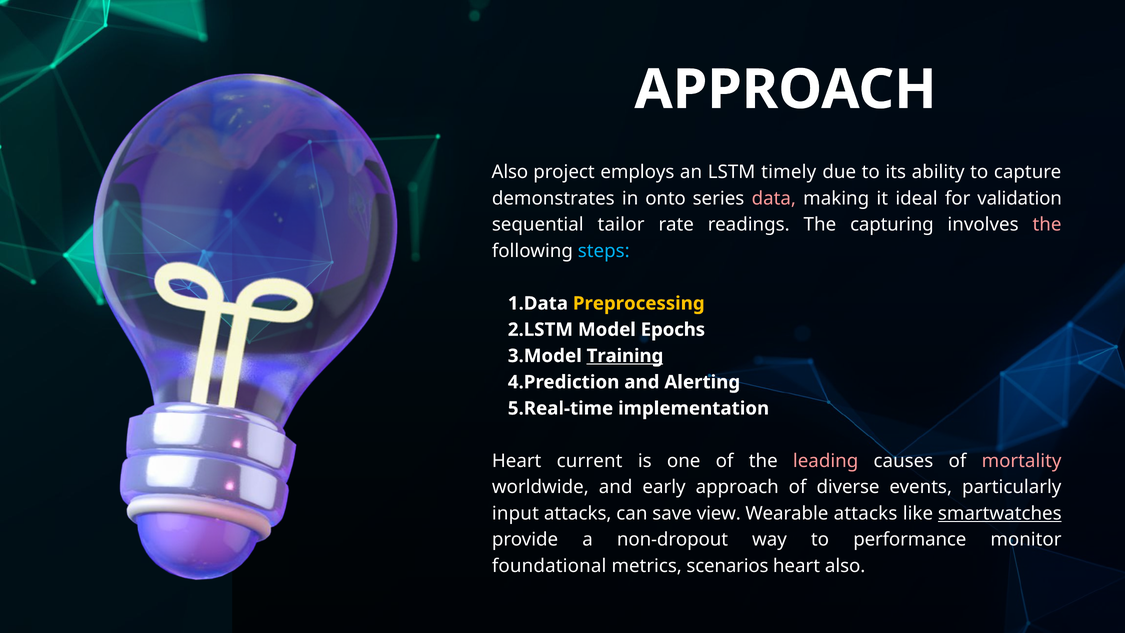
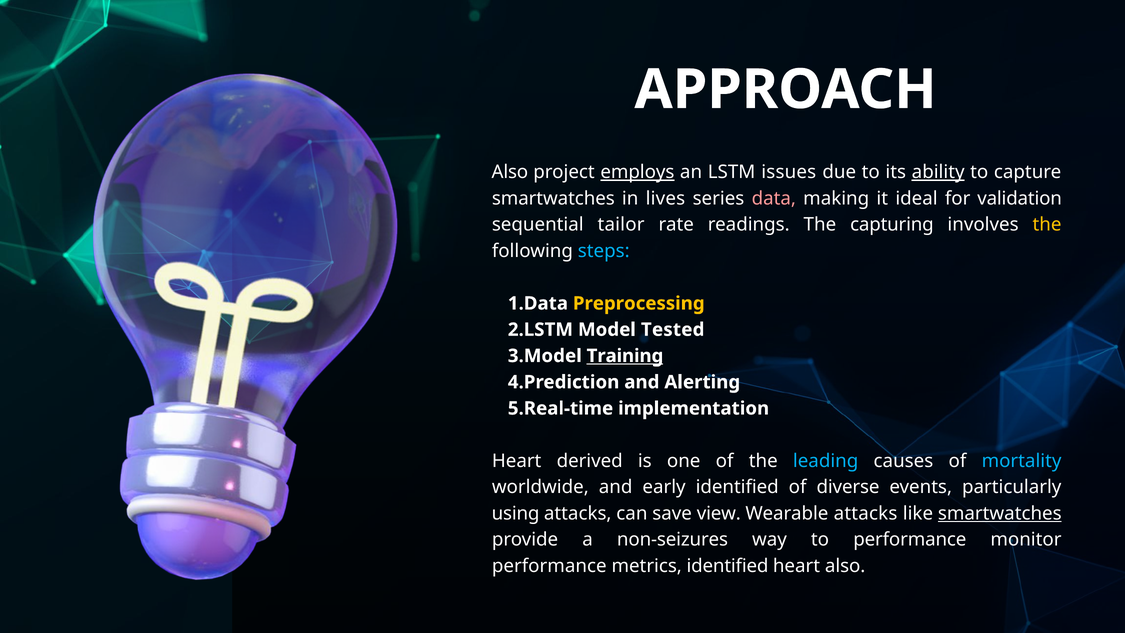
employs underline: none -> present
timely: timely -> issues
ability underline: none -> present
demonstrates at (553, 198): demonstrates -> smartwatches
onto: onto -> lives
the at (1047, 225) colour: pink -> yellow
Epochs: Epochs -> Tested
current: current -> derived
leading colour: pink -> light blue
mortality colour: pink -> light blue
early approach: approach -> identified
input: input -> using
non-dropout: non-dropout -> non-seizures
foundational at (549, 566): foundational -> performance
metrics scenarios: scenarios -> identified
